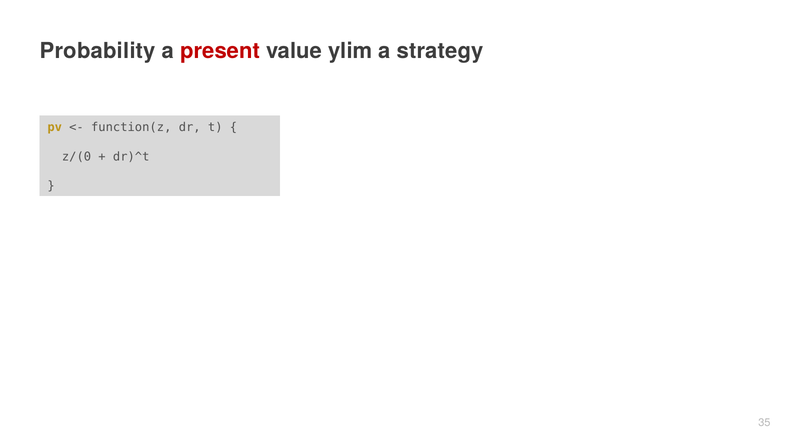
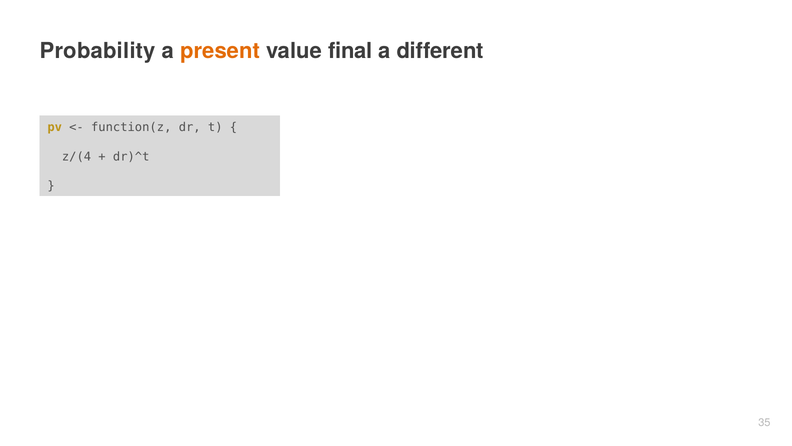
present colour: red -> orange
ylim: ylim -> final
strategy: strategy -> different
z/(0: z/(0 -> z/(4
